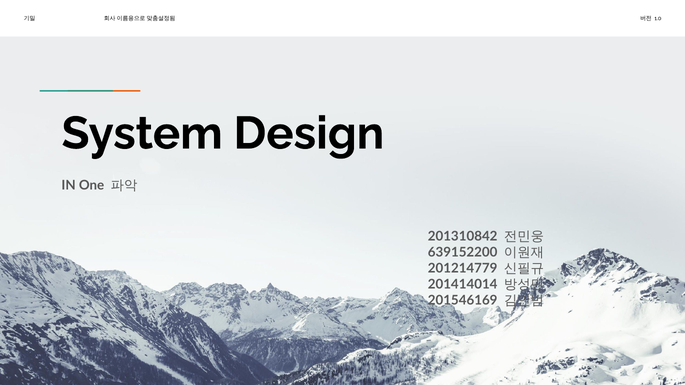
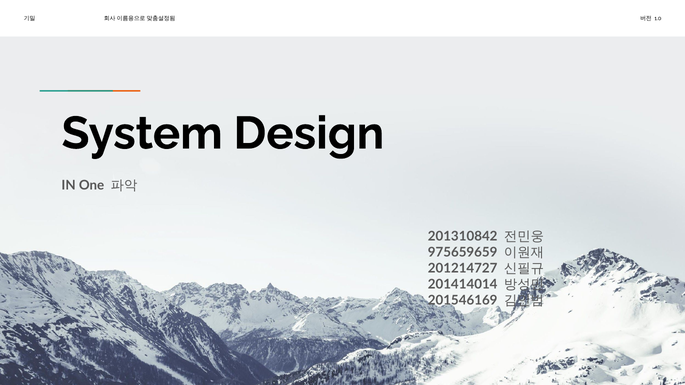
639152200: 639152200 -> 975659659
201214779: 201214779 -> 201214727
